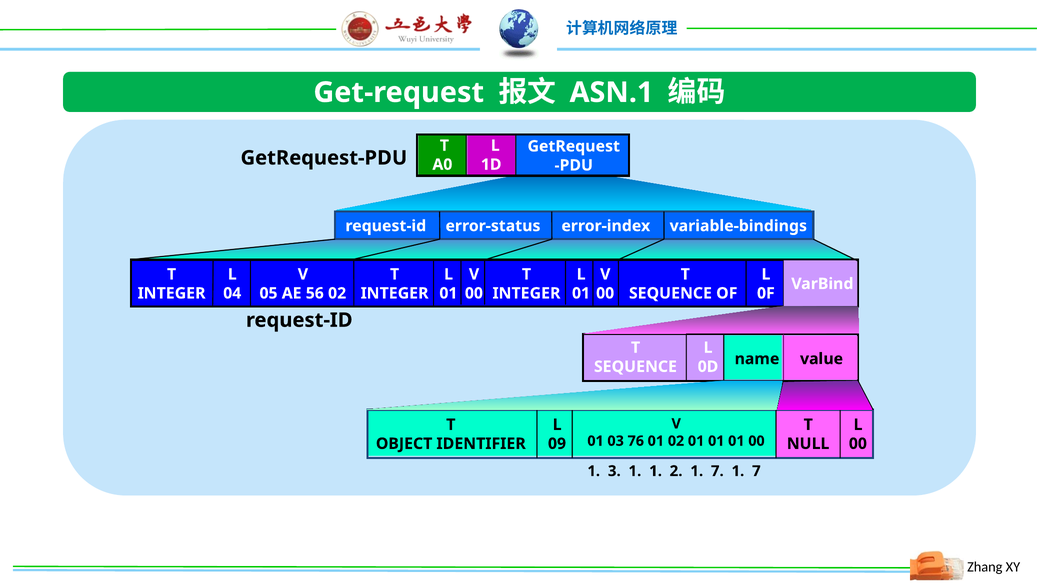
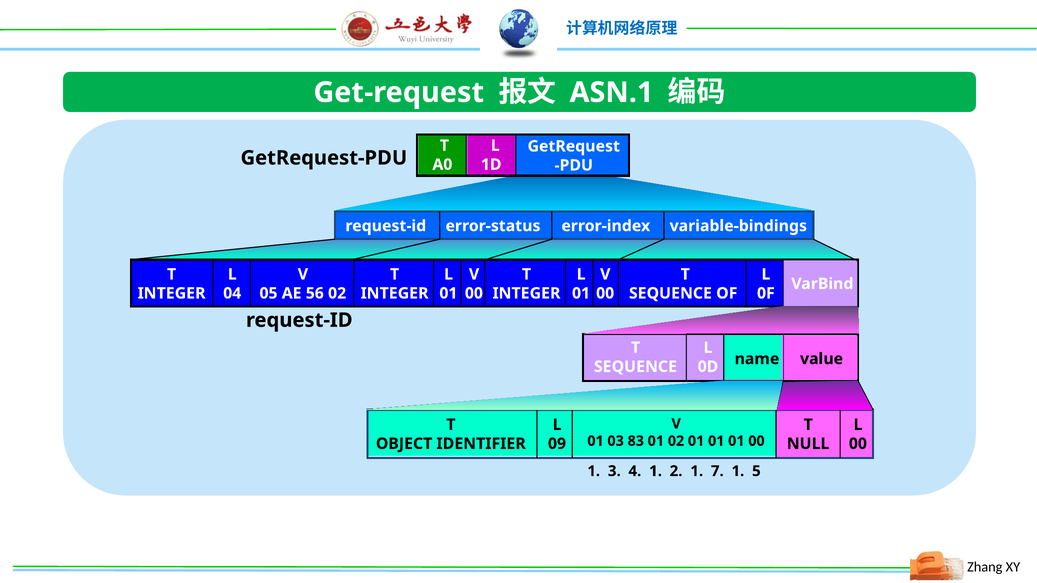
76: 76 -> 83
3 1: 1 -> 4
7 1 7: 7 -> 5
